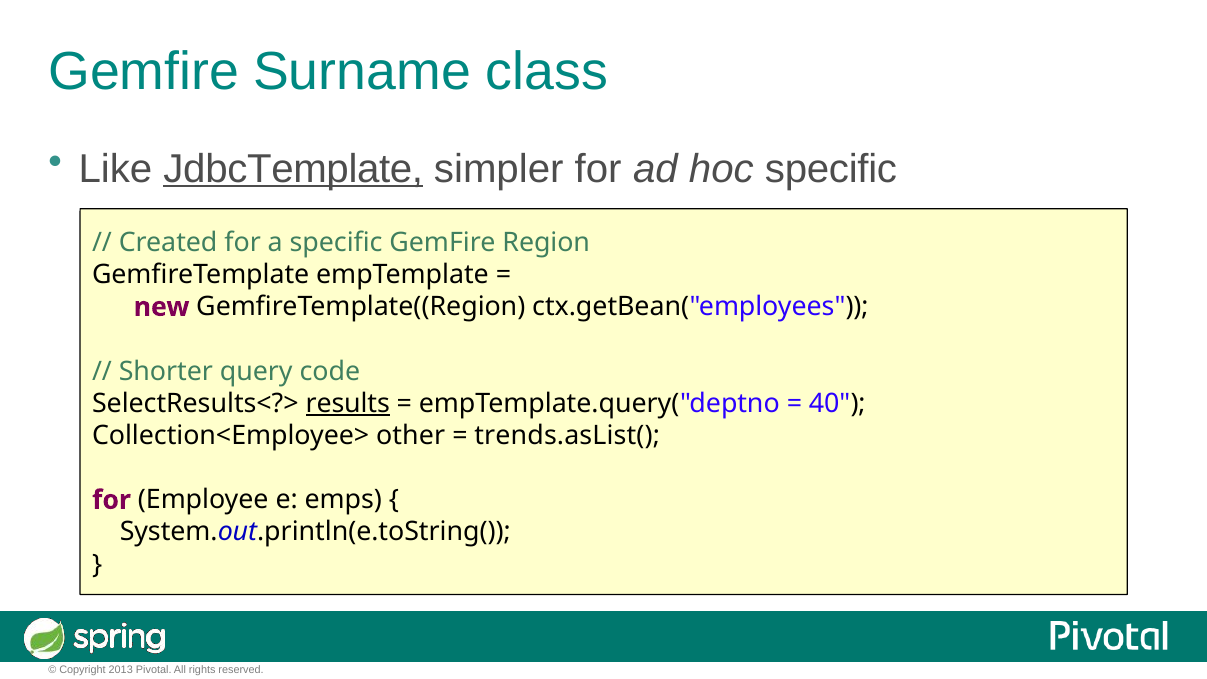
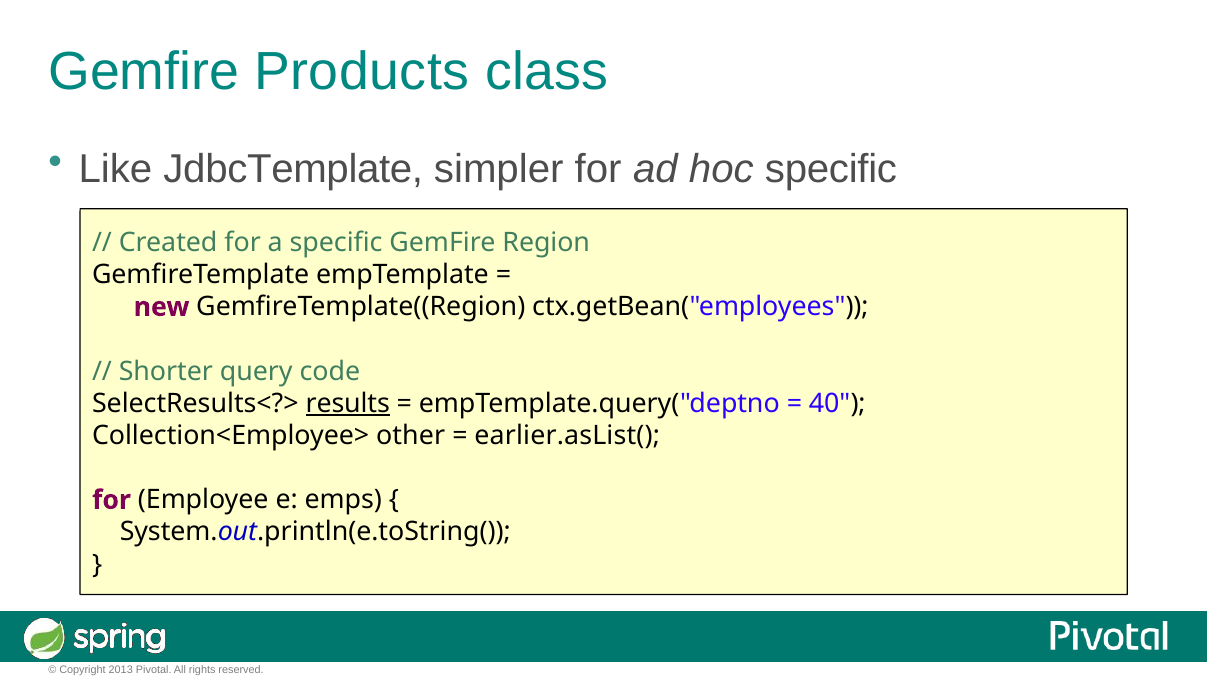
Surname: Surname -> Products
JdbcTemplate underline: present -> none
trends.asList(: trends.asList( -> earlier.asList(
